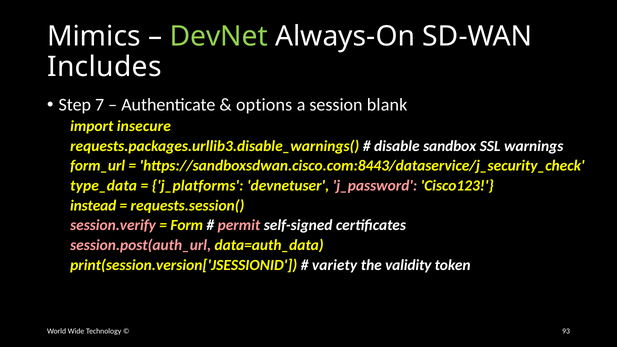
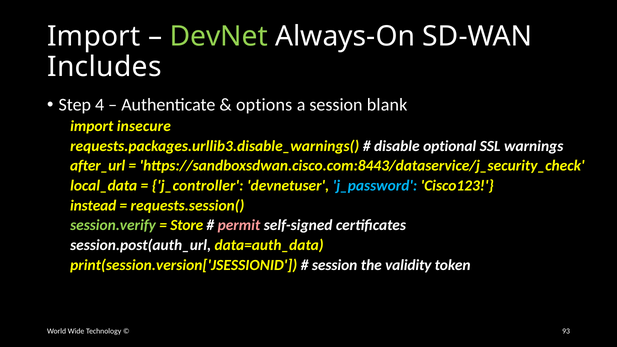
Mimics at (94, 37): Mimics -> Import
7: 7 -> 4
sandbox: sandbox -> optional
form_url: form_url -> after_url
type_data: type_data -> local_data
j_platforms: j_platforms -> j_controller
j_password colour: pink -> light blue
session.verify colour: pink -> light green
Form: Form -> Store
session.post(auth_url colour: pink -> white
variety at (335, 265): variety -> session
